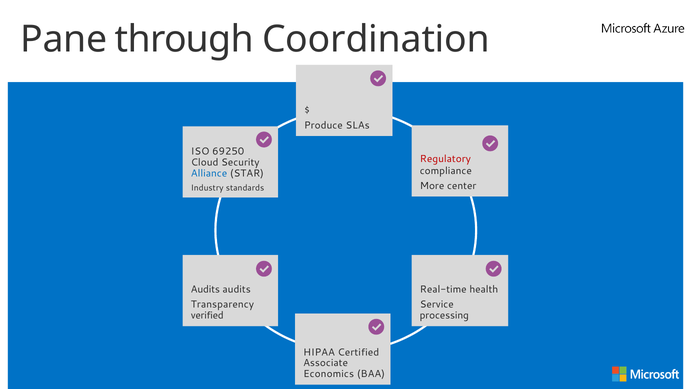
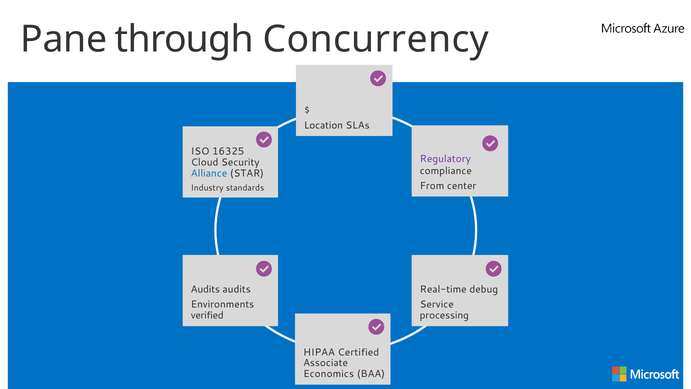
Coordination: Coordination -> Concurrency
Produce: Produce -> Location
69250: 69250 -> 16325
Regulatory colour: red -> purple
More: More -> From
health: health -> debug
Transparency: Transparency -> Environments
